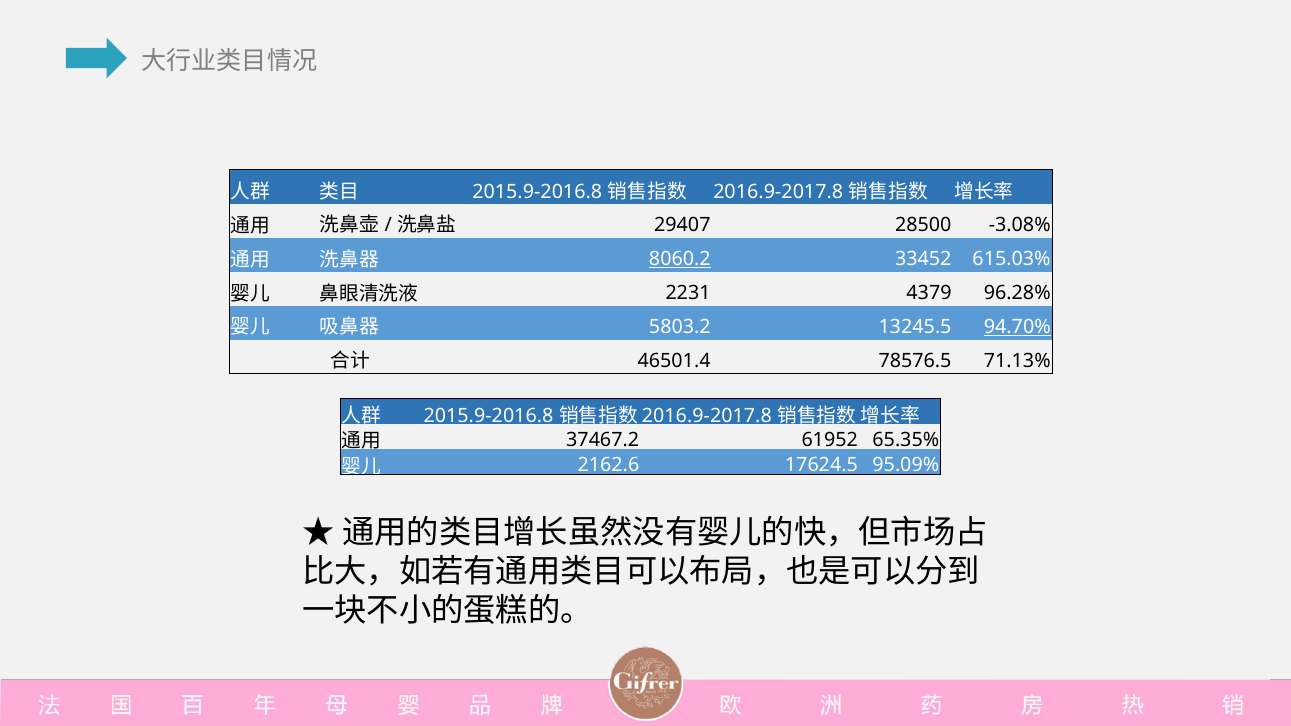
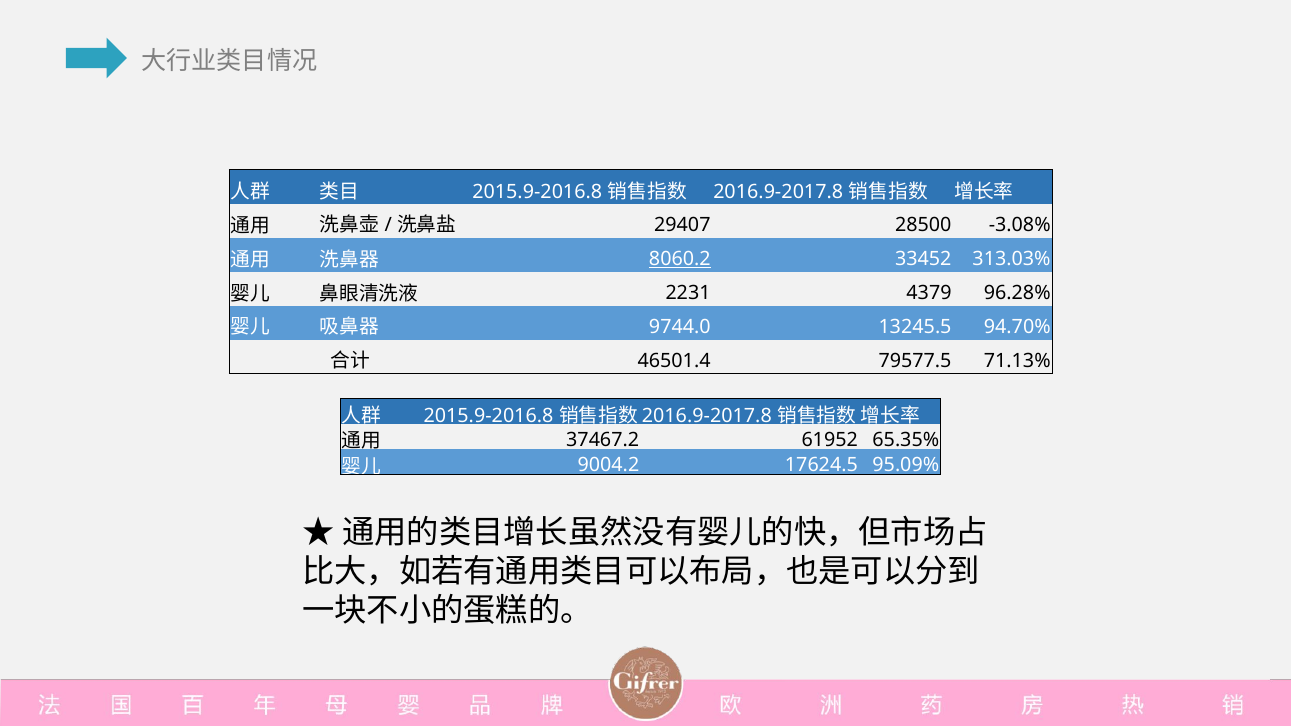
615.03%: 615.03% -> 313.03%
5803.2: 5803.2 -> 9744.0
94.70% underline: present -> none
78576.5: 78576.5 -> 79577.5
2162.6: 2162.6 -> 9004.2
